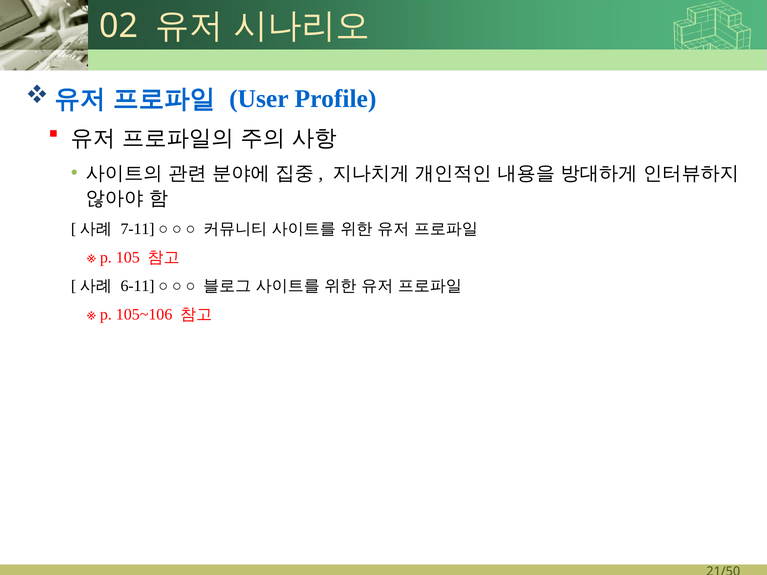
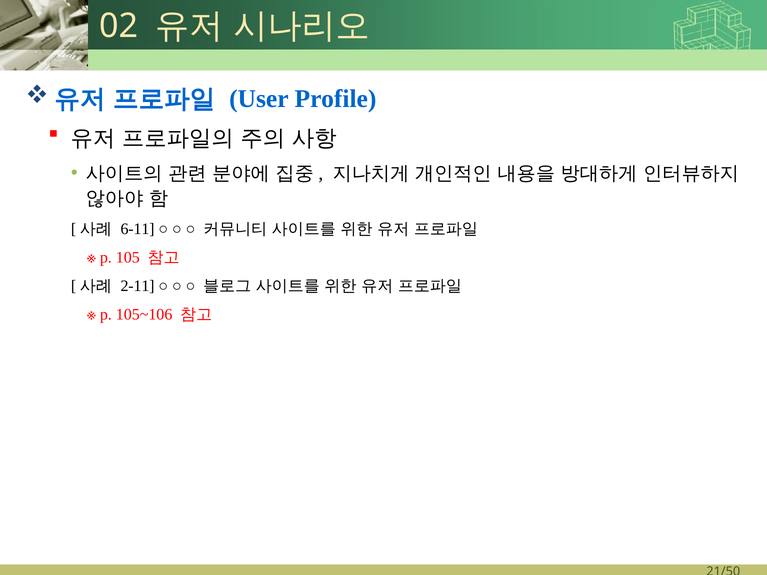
7-11: 7-11 -> 6-11
6-11: 6-11 -> 2-11
